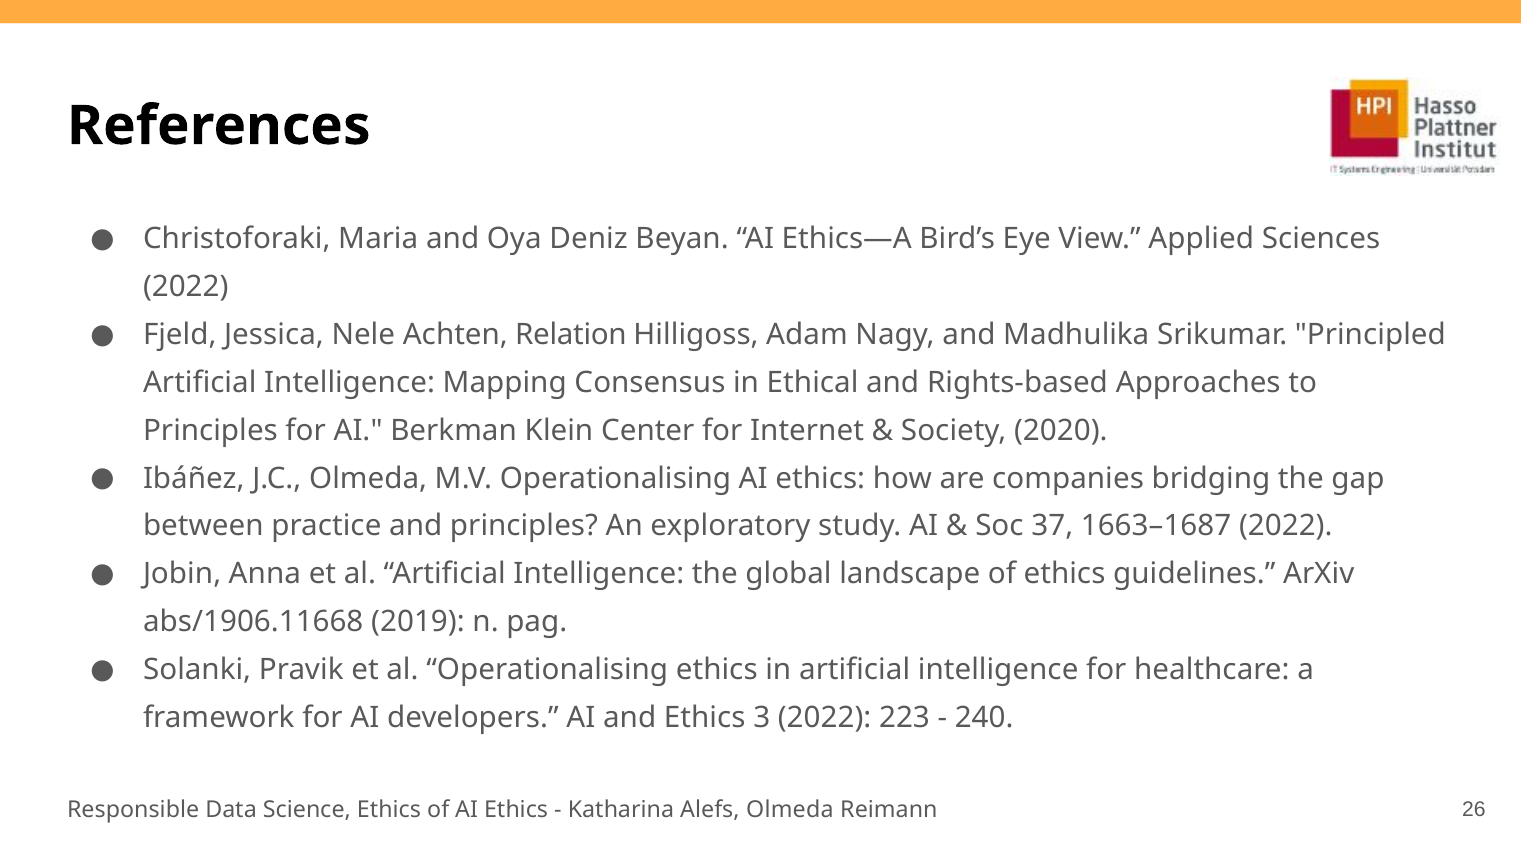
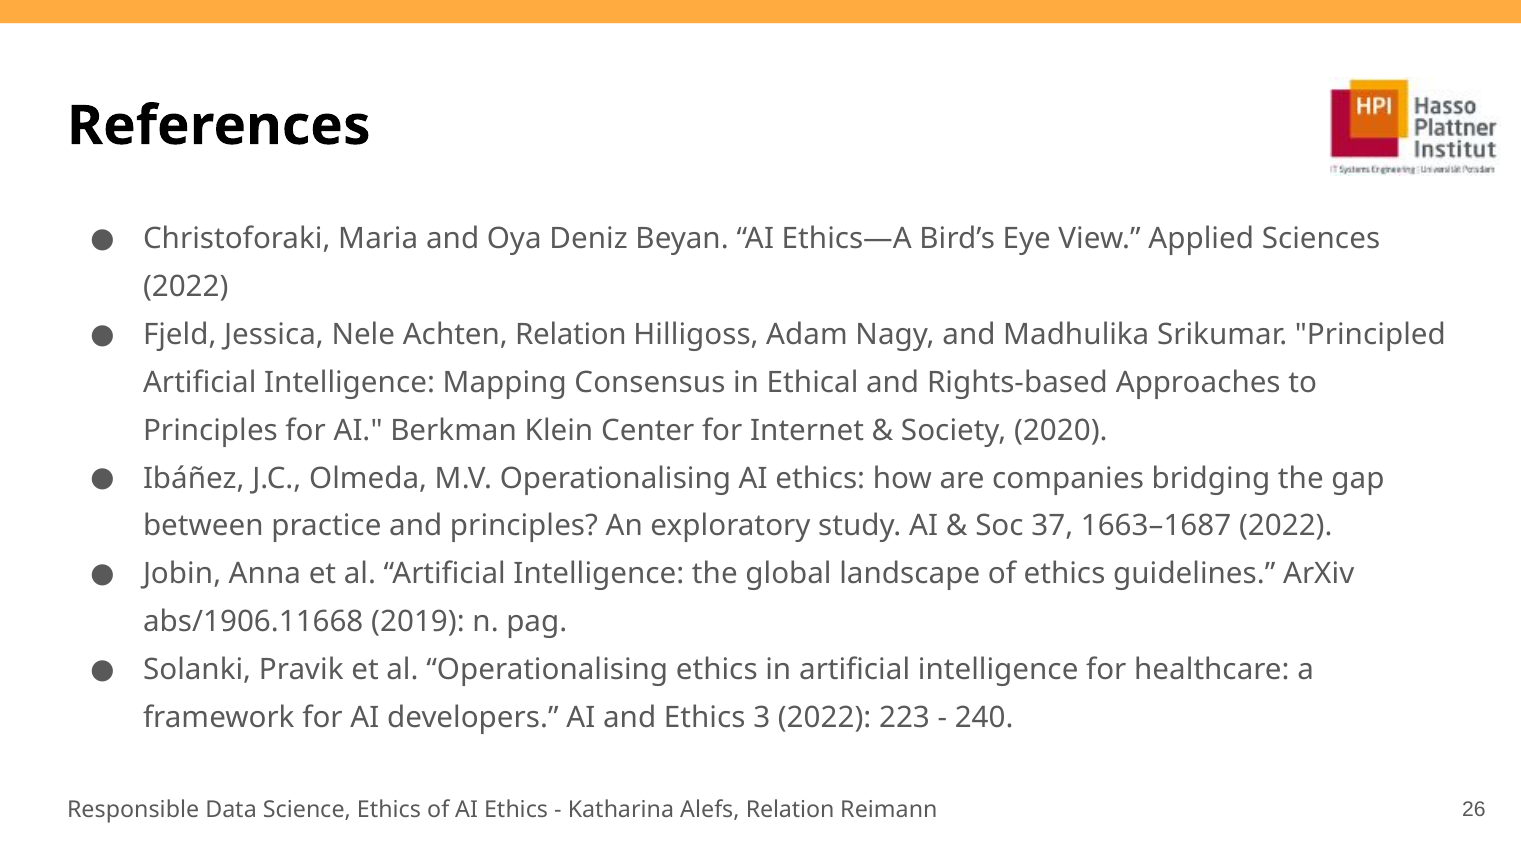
Alefs Olmeda: Olmeda -> Relation
